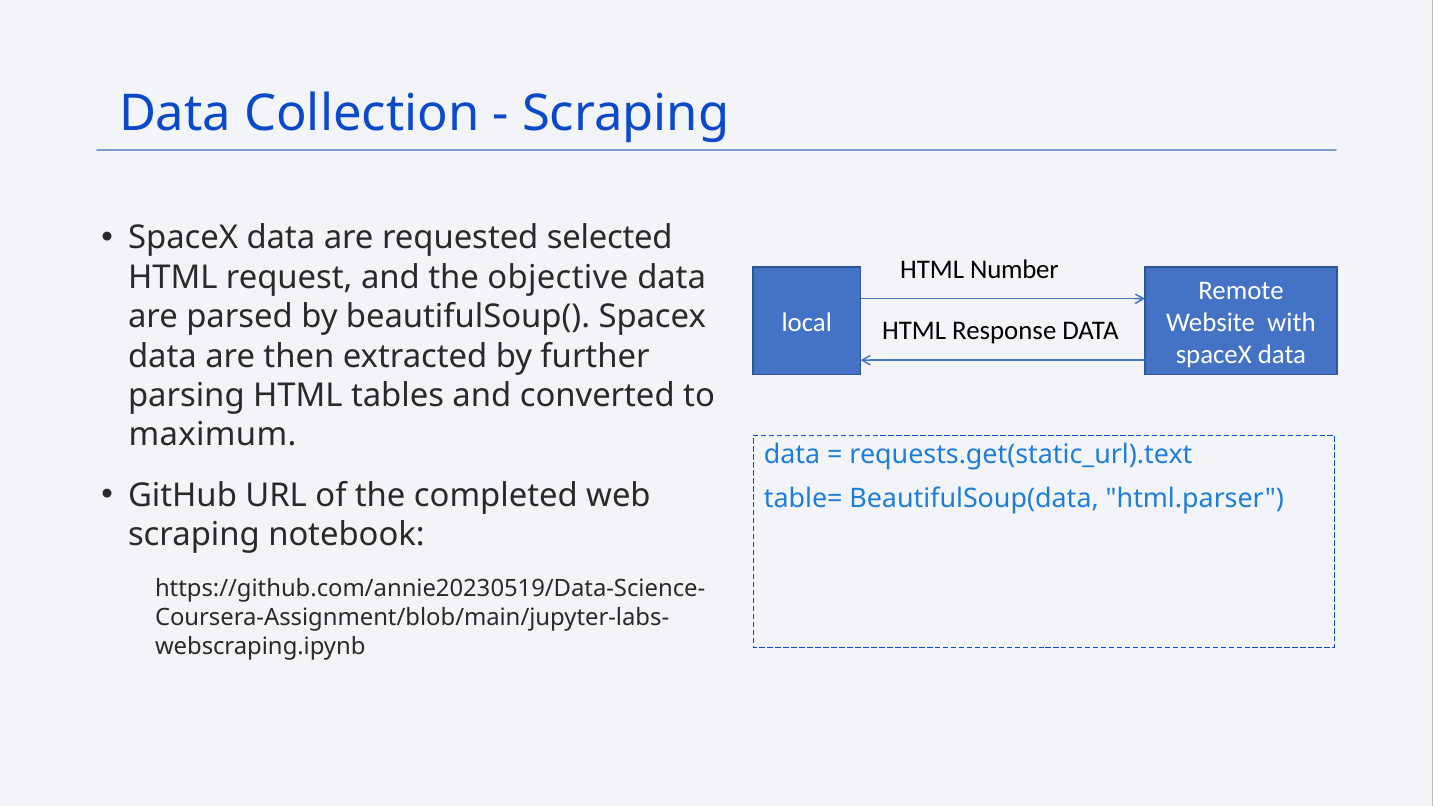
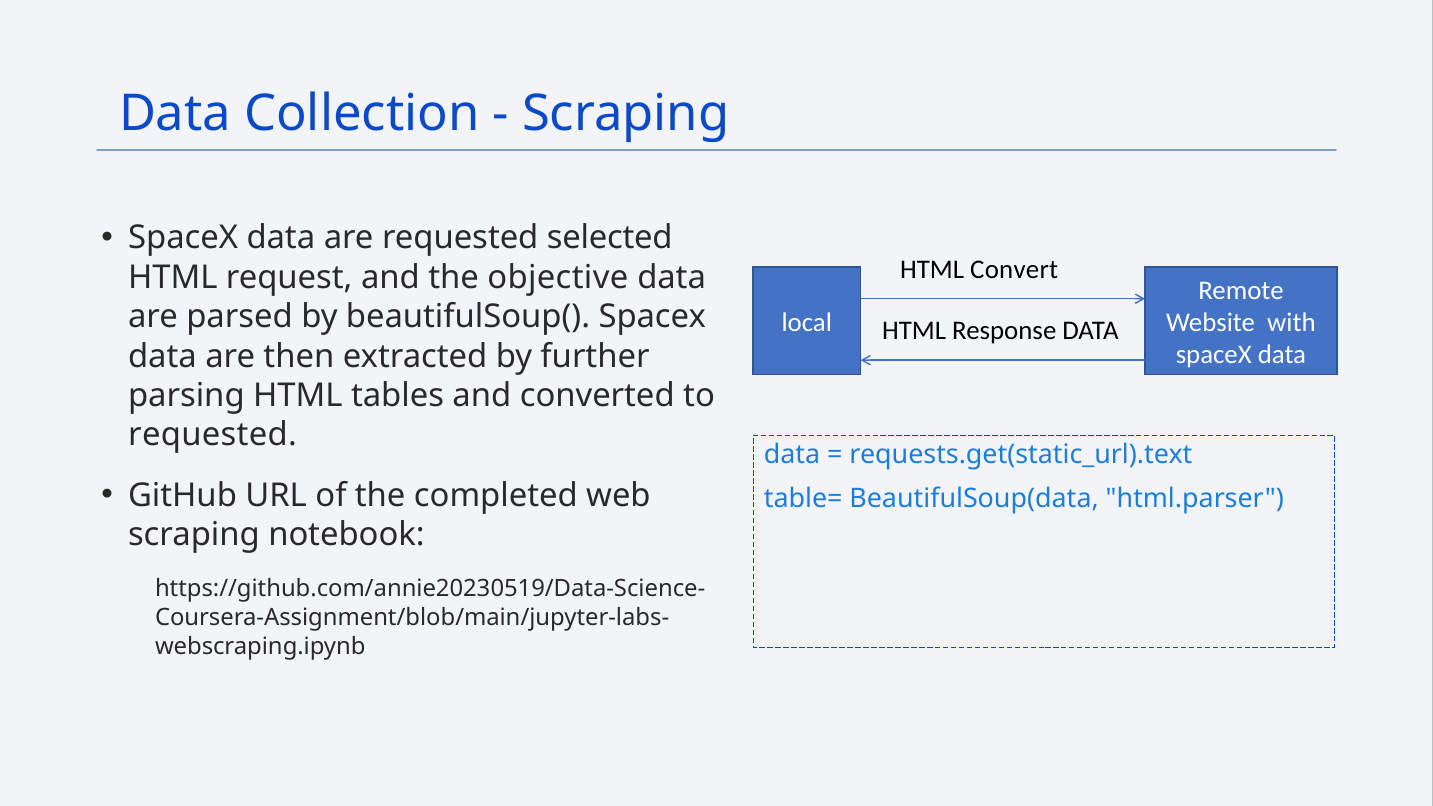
Number: Number -> Convert
maximum at (213, 435): maximum -> requested
